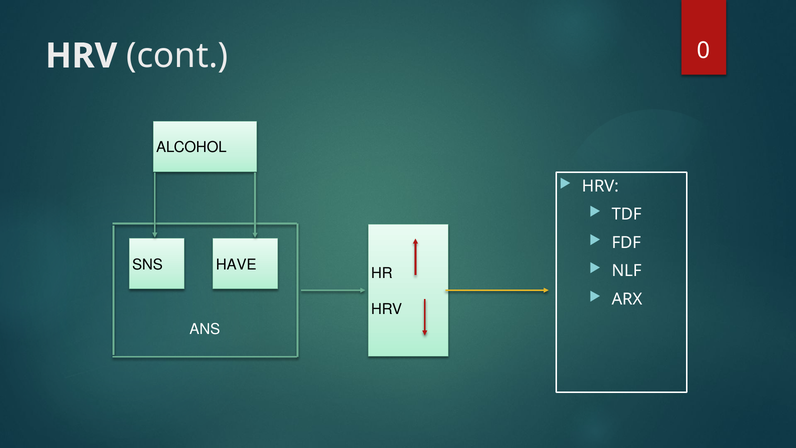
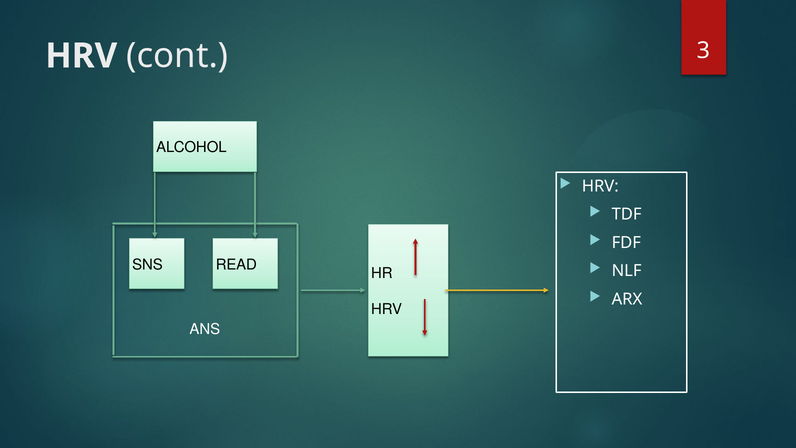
0: 0 -> 3
HAVE: HAVE -> READ
